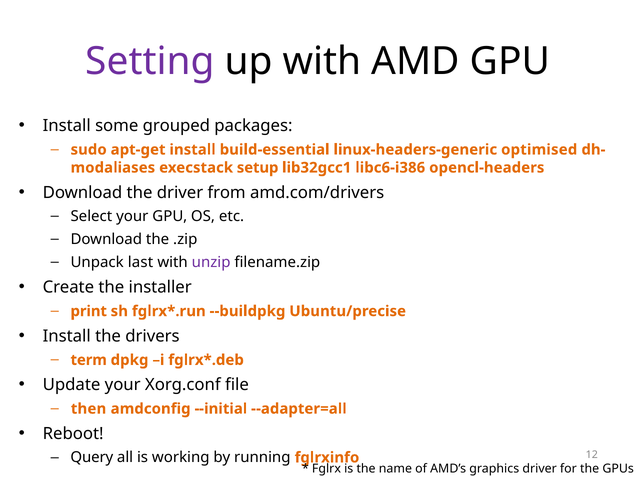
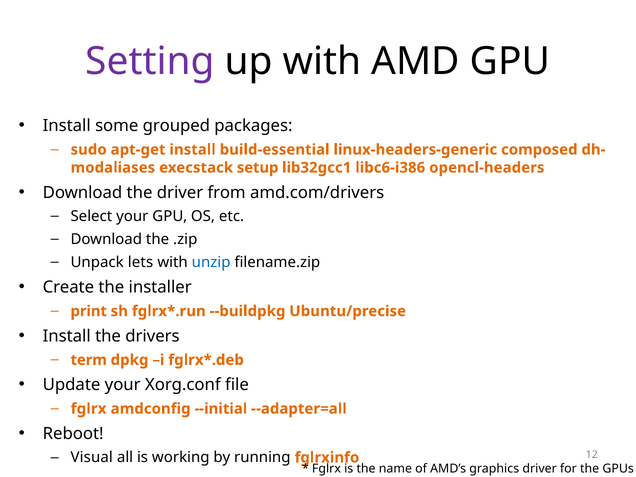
optimised: optimised -> composed
last: last -> lets
unzip colour: purple -> blue
then at (89, 409): then -> fglrx
Query: Query -> Visual
